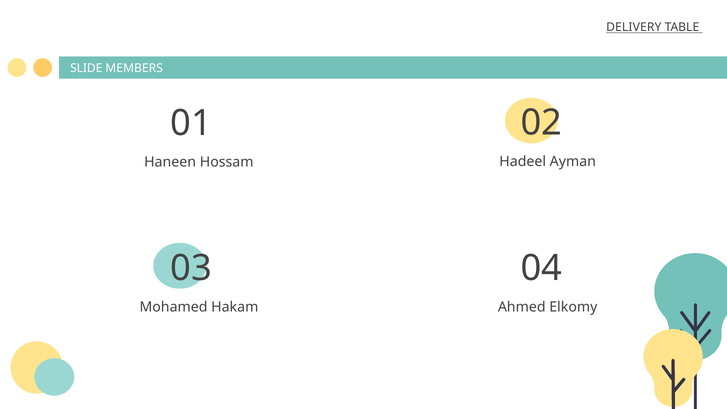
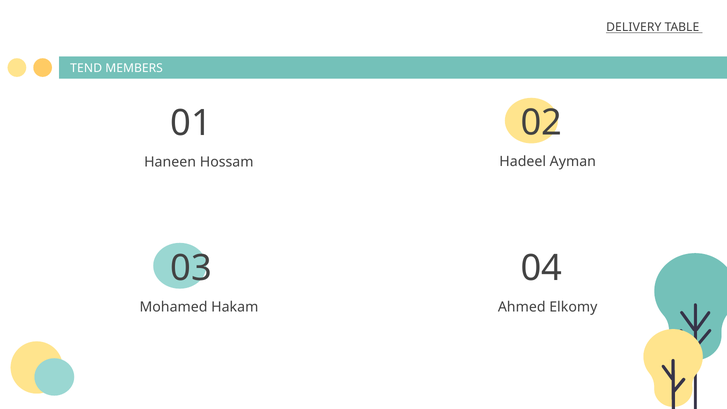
SLIDE: SLIDE -> TEND
